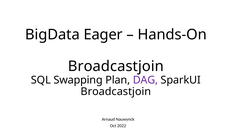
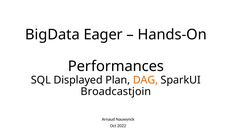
Broadcastjoin at (116, 66): Broadcastjoin -> Performances
Swapping: Swapping -> Displayed
DAG colour: purple -> orange
